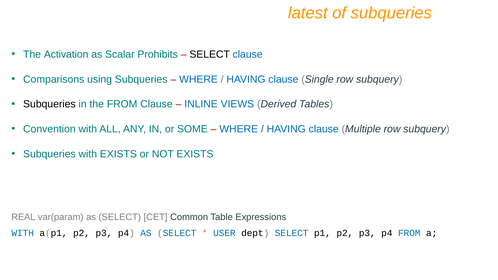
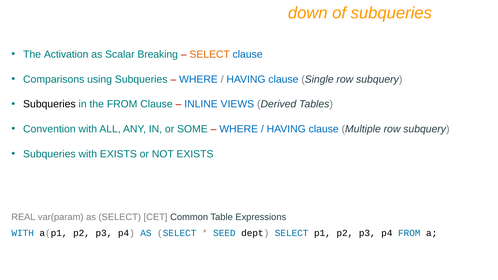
latest: latest -> down
Prohibits: Prohibits -> Breaking
SELECT at (210, 54) colour: black -> orange
USER: USER -> SEED
